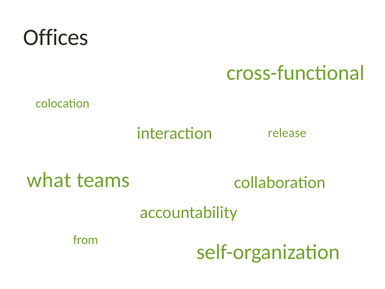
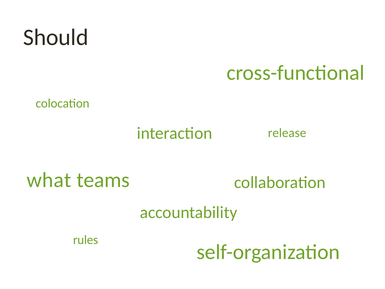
Offices: Offices -> Should
from: from -> rules
